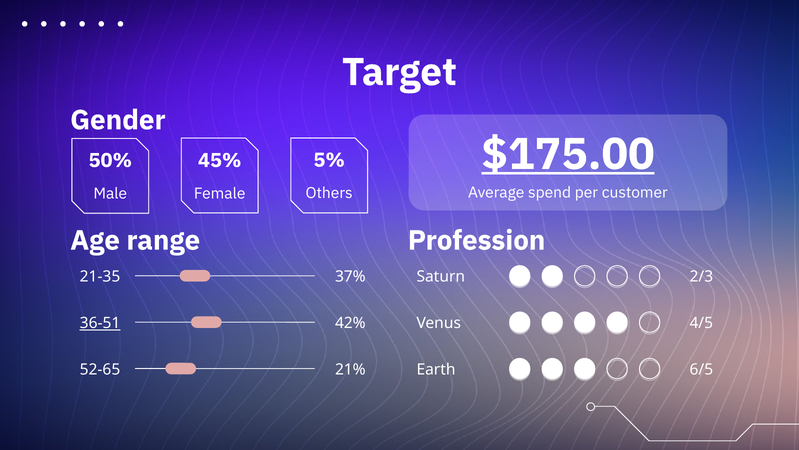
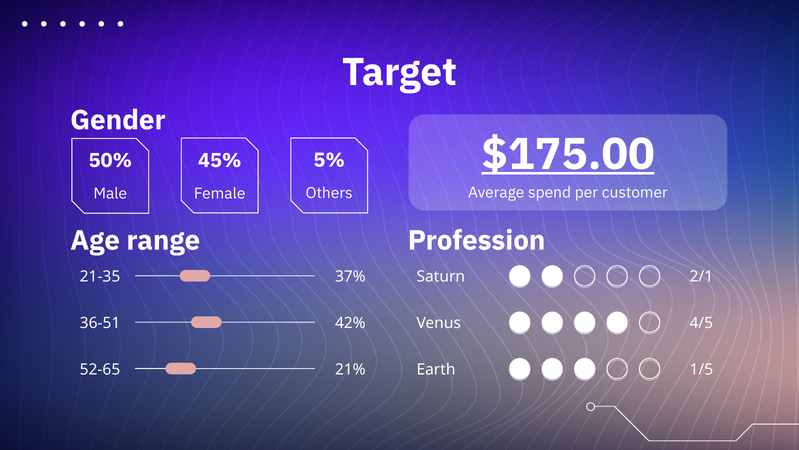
2/3: 2/3 -> 2/1
36-51 underline: present -> none
6/5: 6/5 -> 1/5
